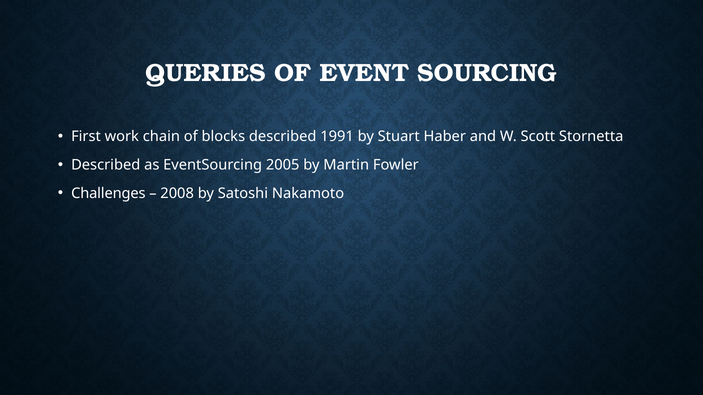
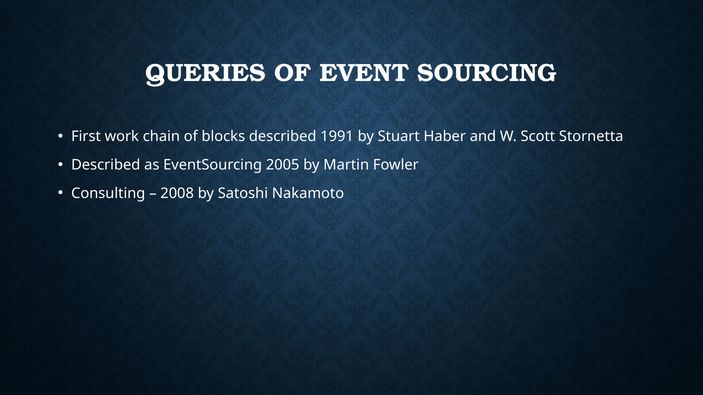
Challenges: Challenges -> Consulting
